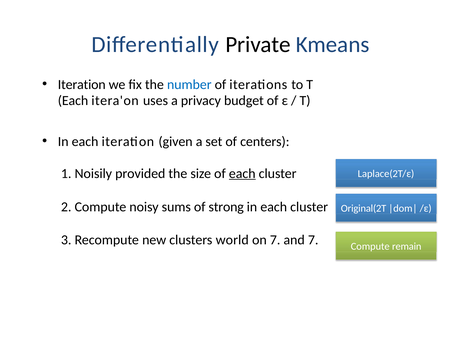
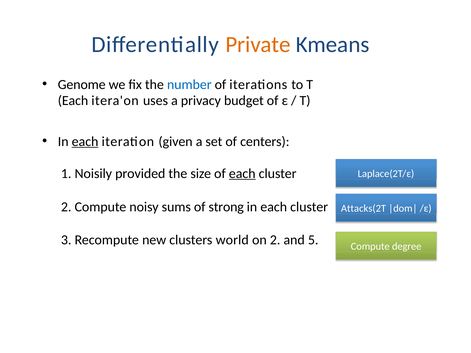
Private colour: black -> orange
Iteration at (82, 85): Iteration -> Genome
each at (85, 142) underline: none -> present
Original(2T: Original(2T -> Attacks(2T
on 7: 7 -> 2
and 7: 7 -> 5
remain: remain -> degree
